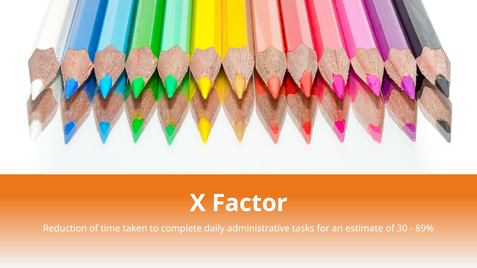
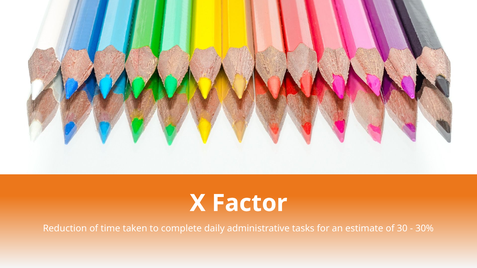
89%: 89% -> 30%
